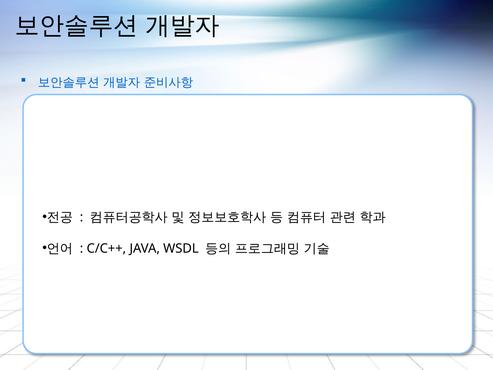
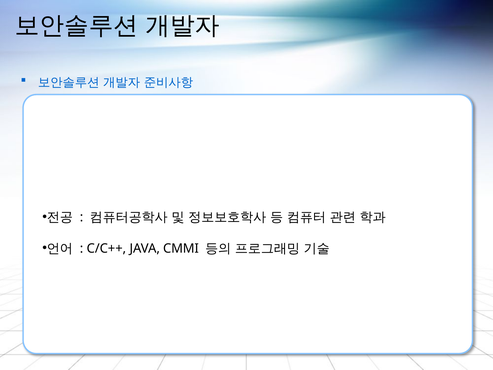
WSDL: WSDL -> CMMI
